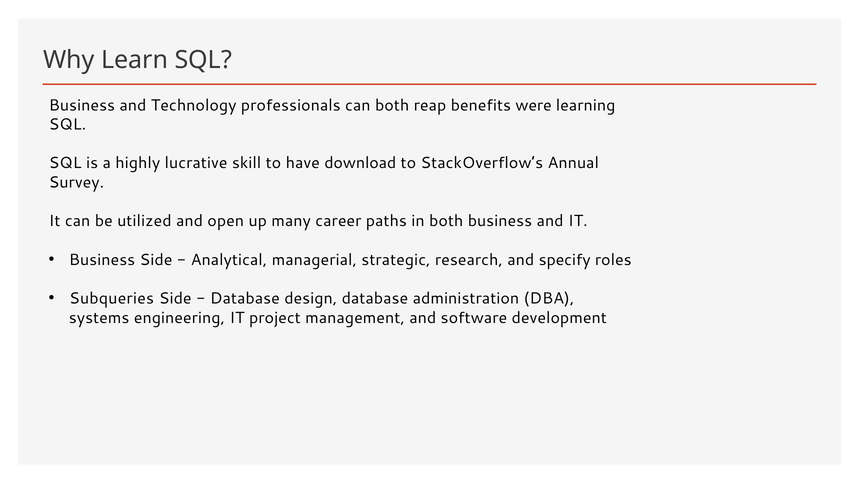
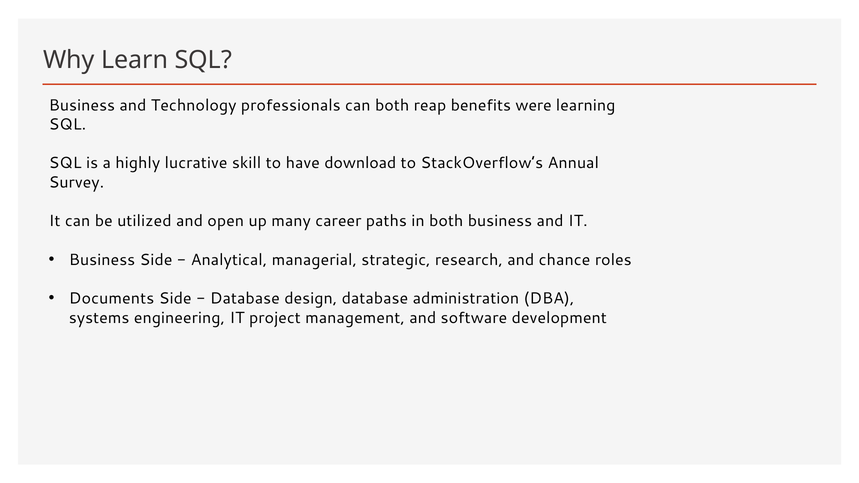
specify: specify -> chance
Subqueries: Subqueries -> Documents
